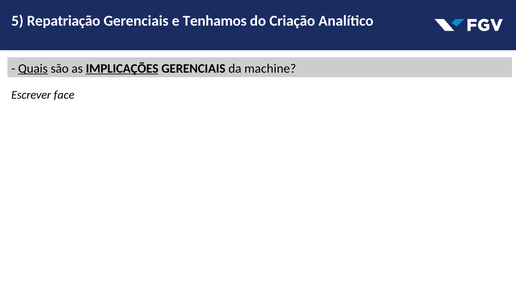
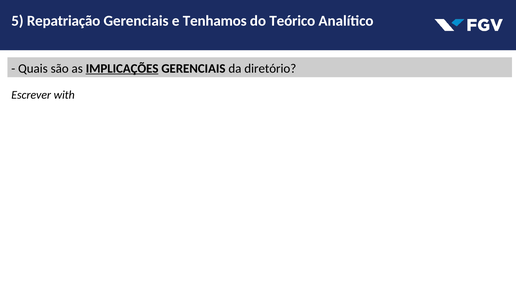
Criação: Criação -> Teórico
Quais underline: present -> none
machine: machine -> diretório
face: face -> with
